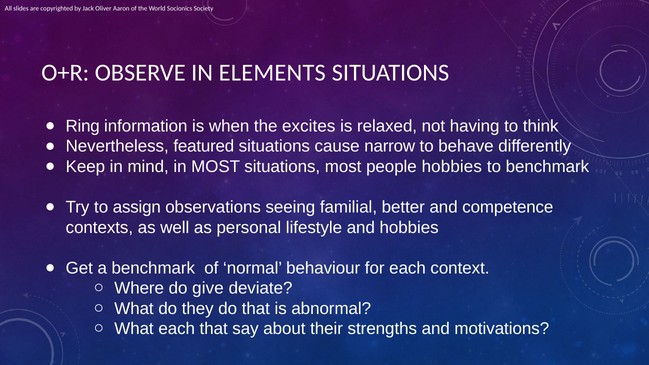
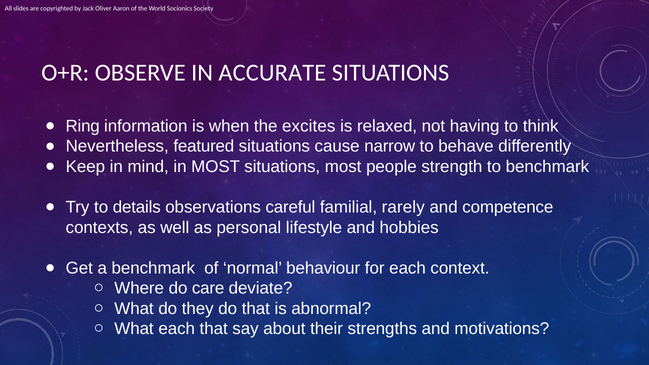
ELEMENTS: ELEMENTS -> ACCURATE
people hobbies: hobbies -> strength
assign: assign -> details
seeing: seeing -> careful
better: better -> rarely
give: give -> care
